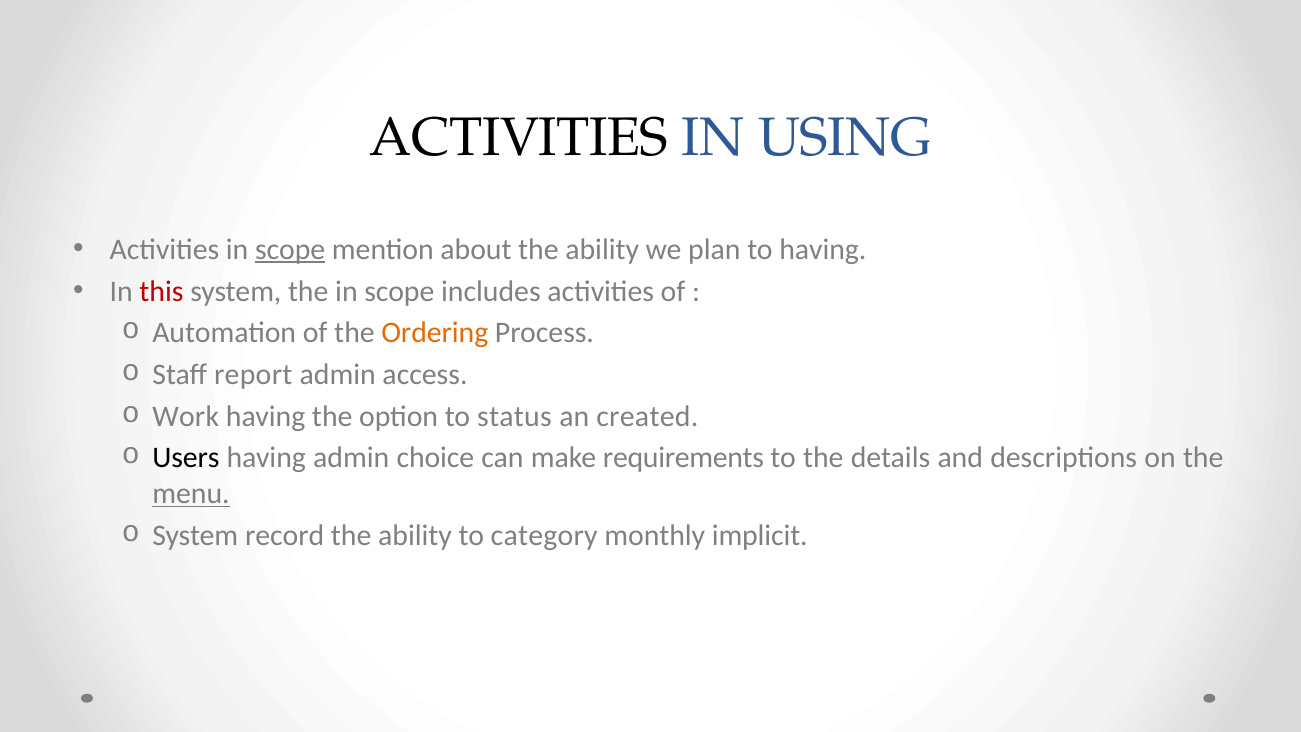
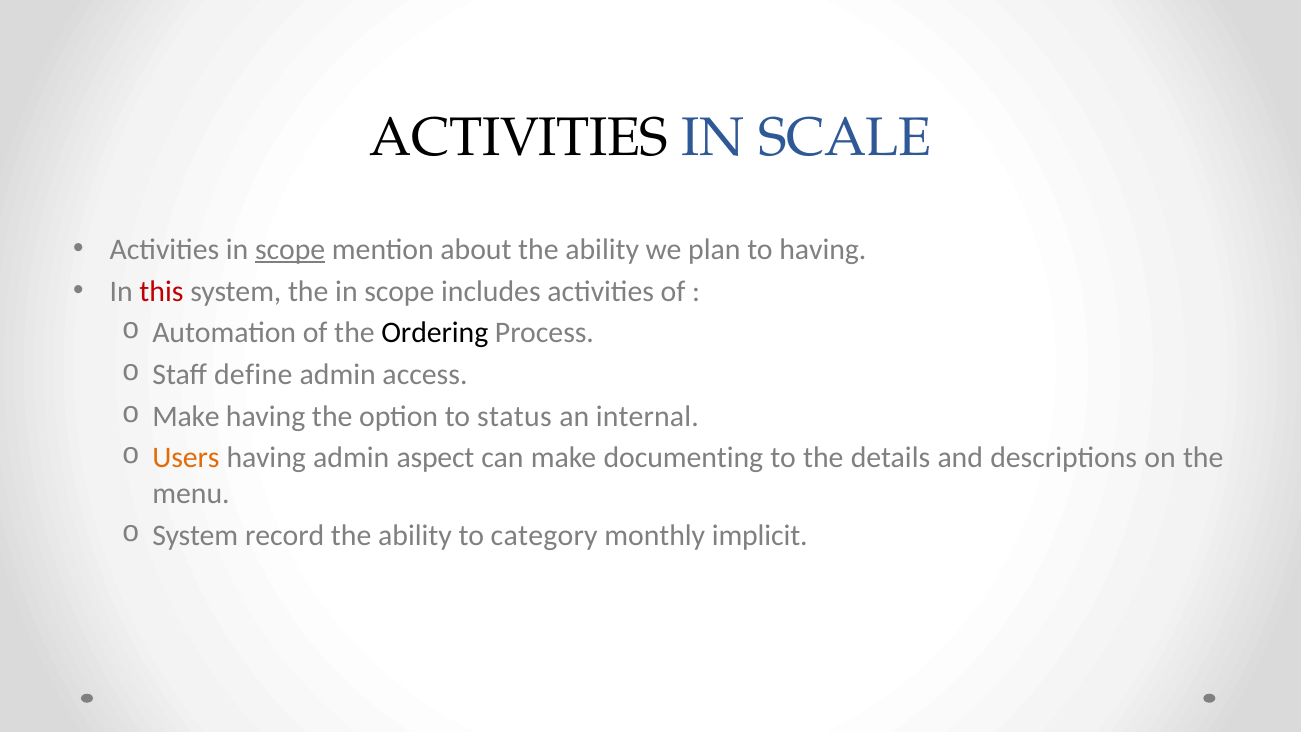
USING: USING -> SCALE
Ordering colour: orange -> black
report: report -> define
Work at (186, 416): Work -> Make
created: created -> internal
Users colour: black -> orange
choice: choice -> aspect
requirements: requirements -> documenting
menu underline: present -> none
